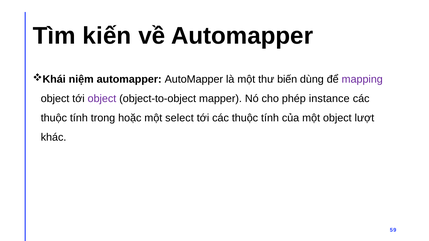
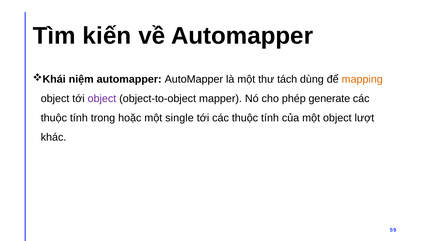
biến: biến -> tách
mapping colour: purple -> orange
instance: instance -> generate
select: select -> single
